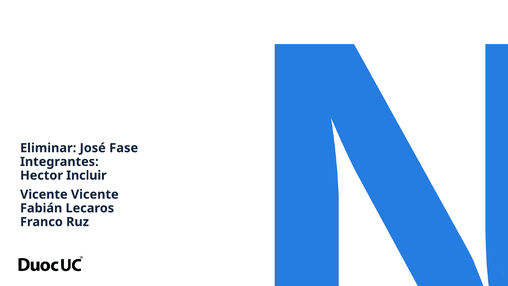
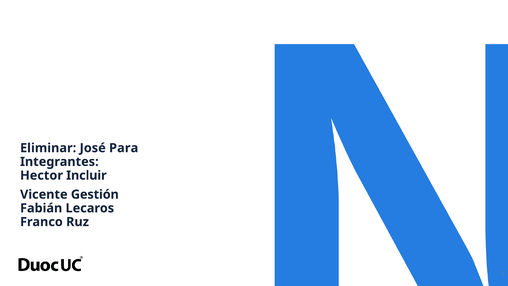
Fase: Fase -> Para
Vicente Vicente: Vicente -> Gestión
